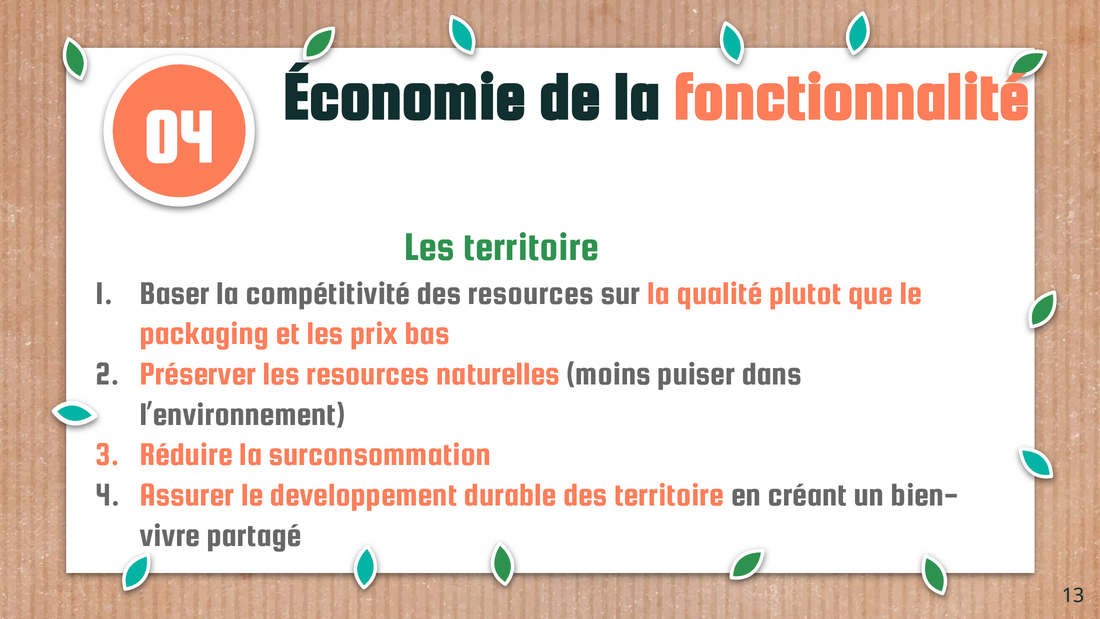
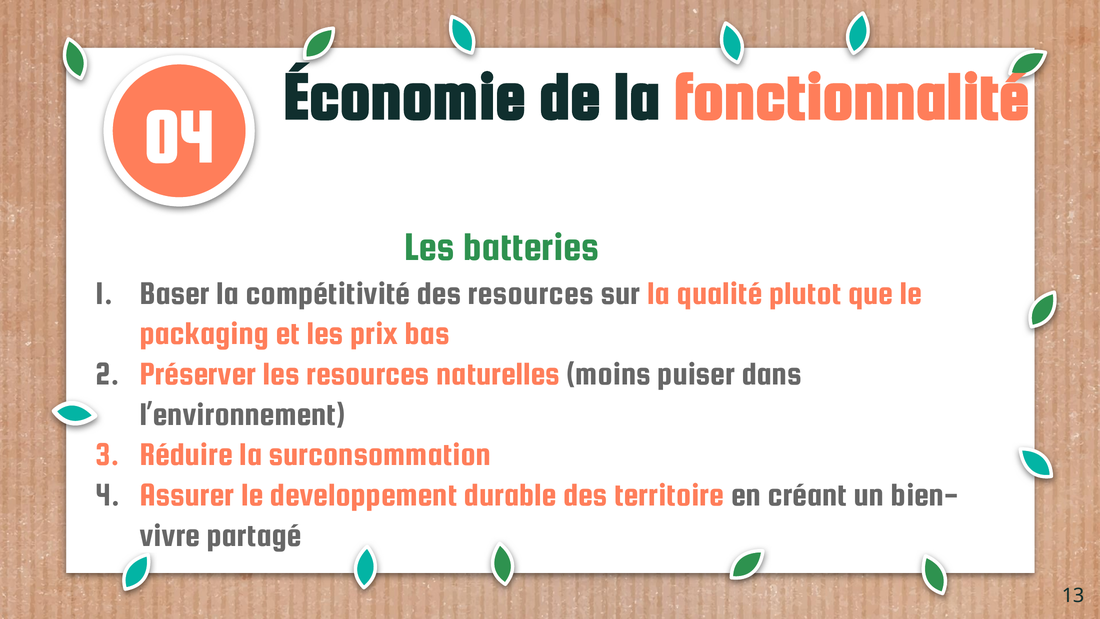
Les territoire: territoire -> batteries
